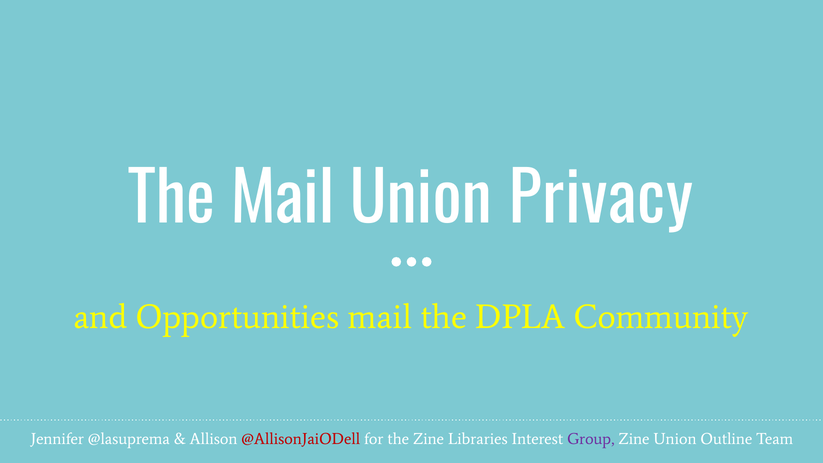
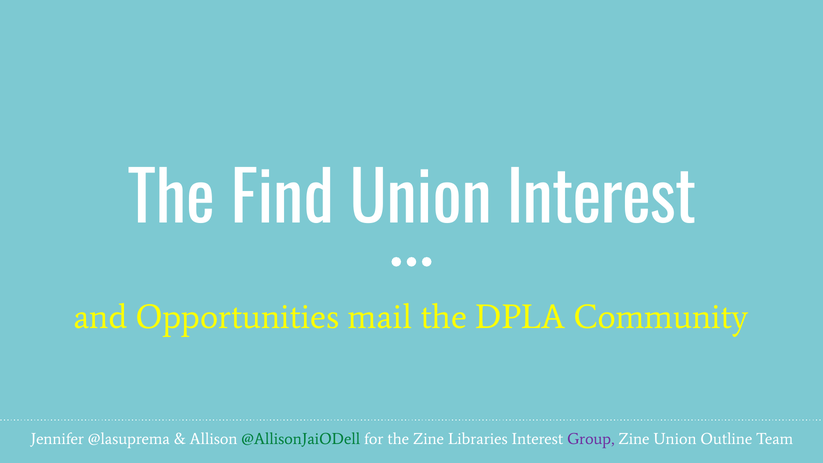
The Mail: Mail -> Find
Union Privacy: Privacy -> Interest
@AllisonJaiODell colour: red -> green
